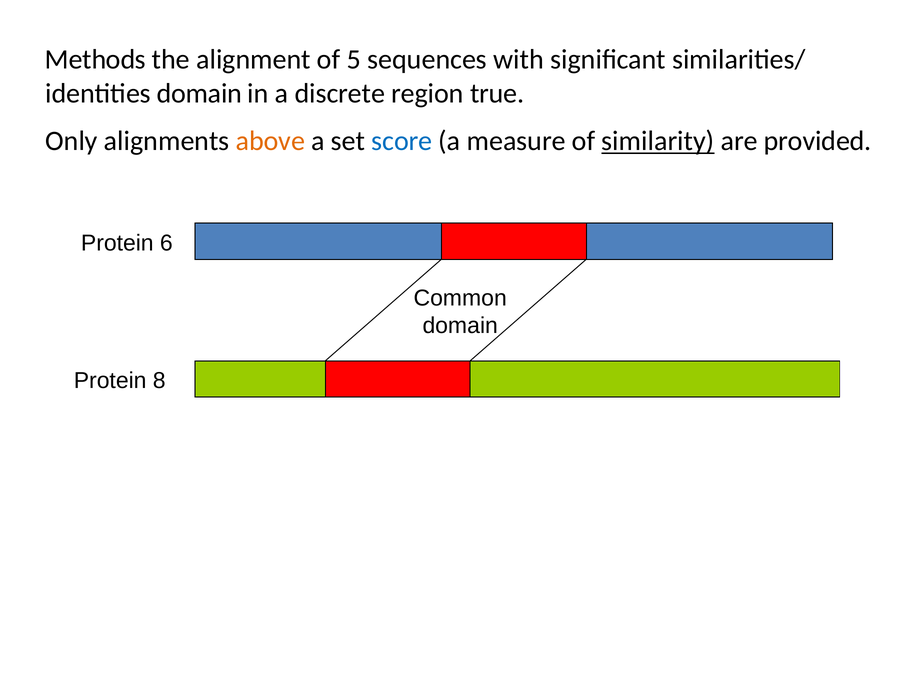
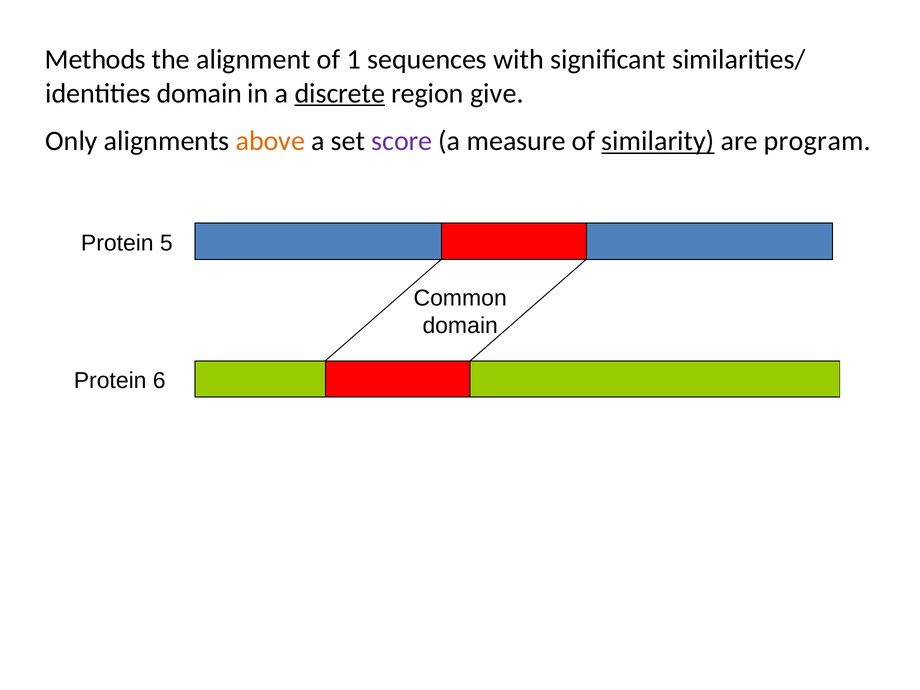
5: 5 -> 1
discrete underline: none -> present
true: true -> give
score colour: blue -> purple
provided: provided -> program
6: 6 -> 5
8: 8 -> 6
